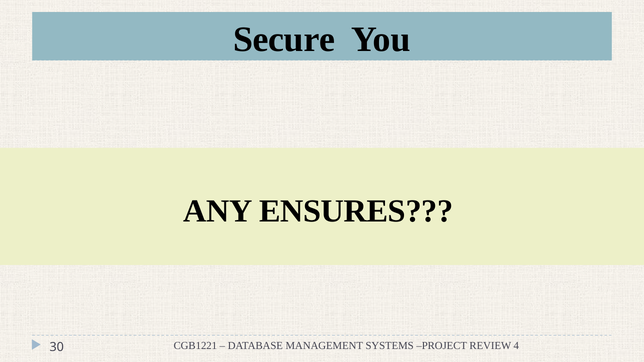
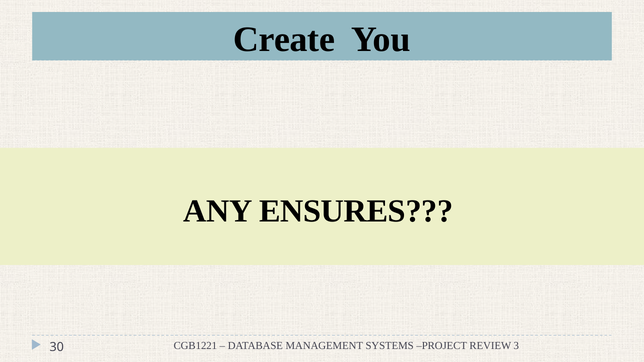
Secure: Secure -> Create
4: 4 -> 3
